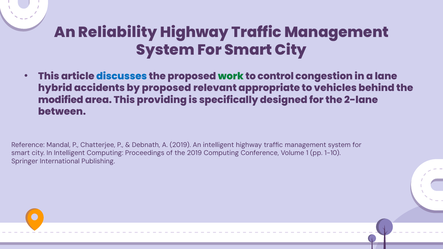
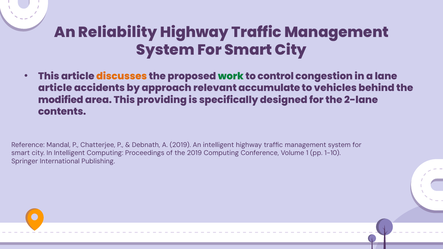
discusses colour: blue -> orange
hybrid at (55, 88): hybrid -> article
by proposed: proposed -> approach
appropriate: appropriate -> accumulate
between: between -> contents
